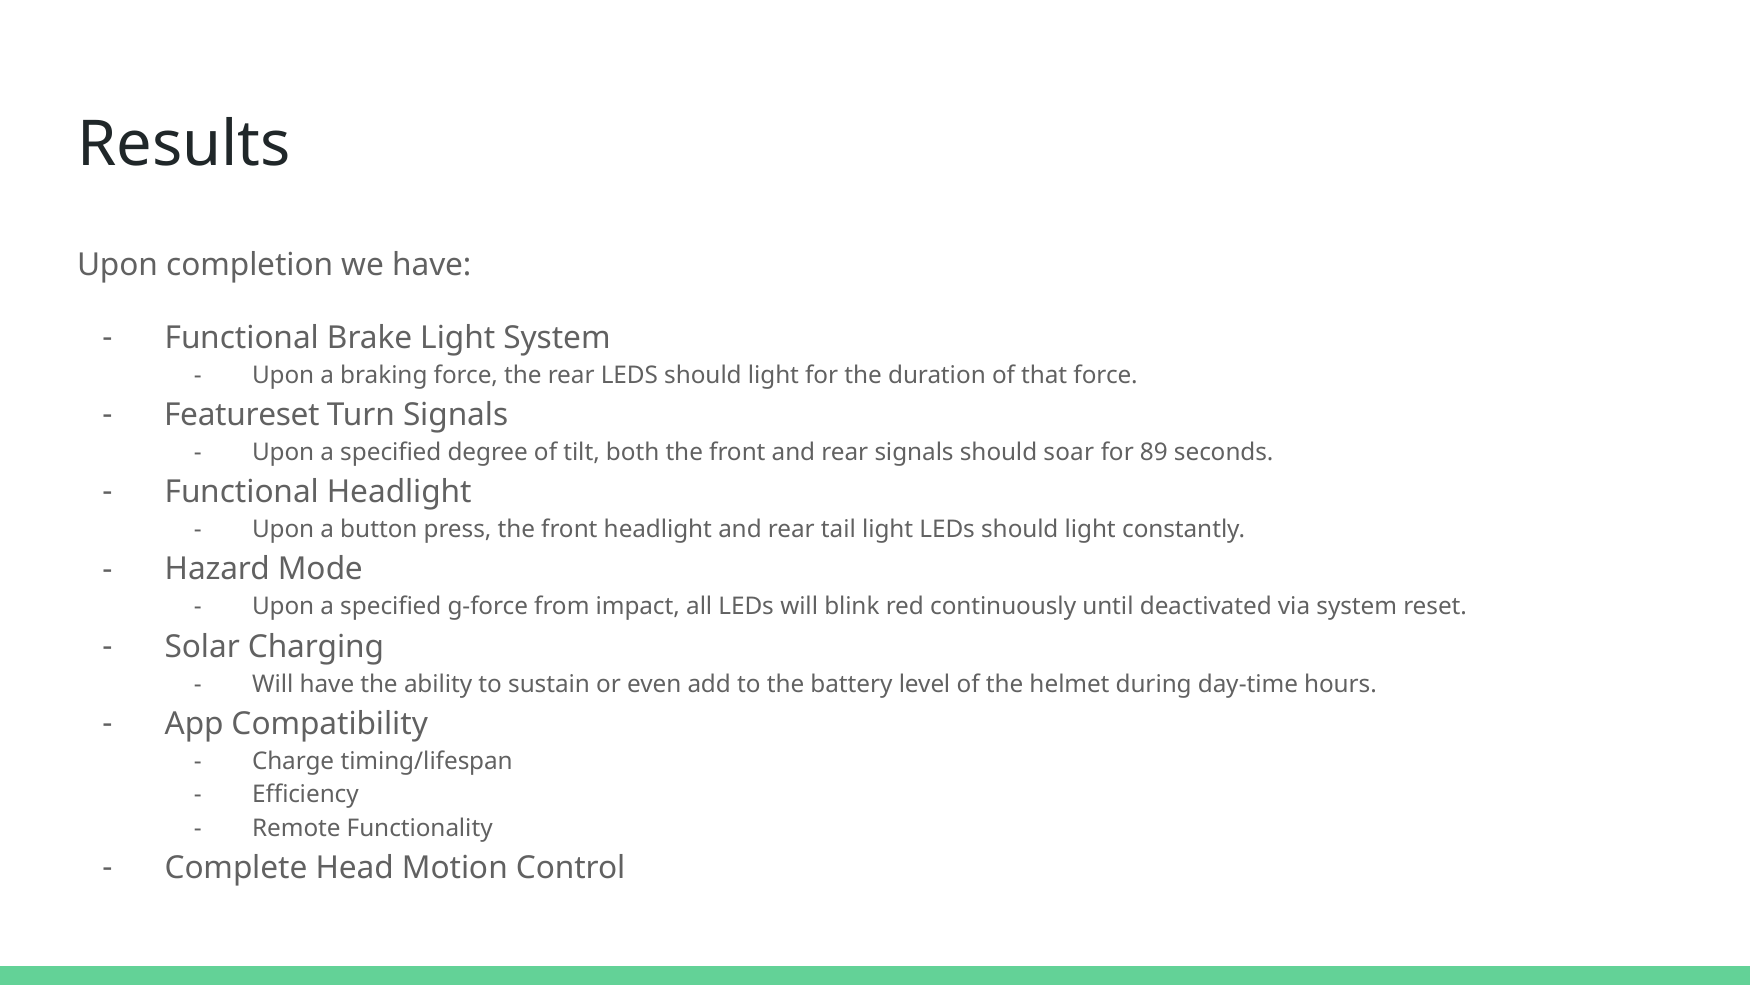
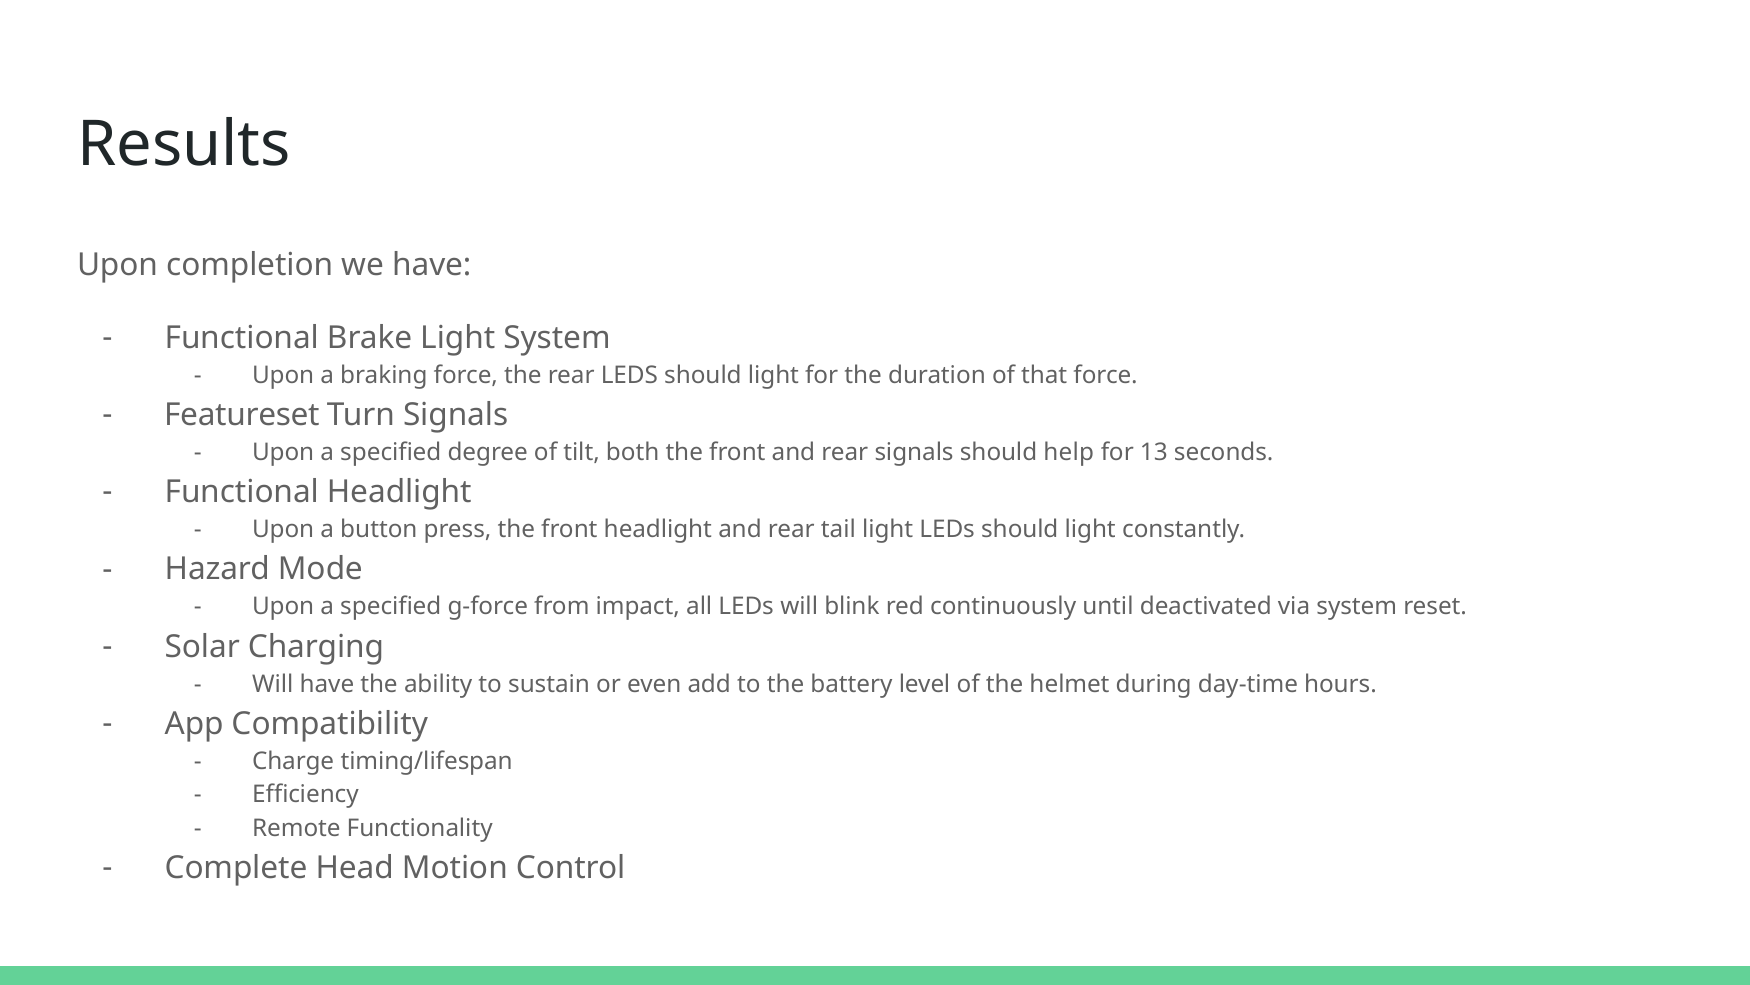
soar: soar -> help
89: 89 -> 13
